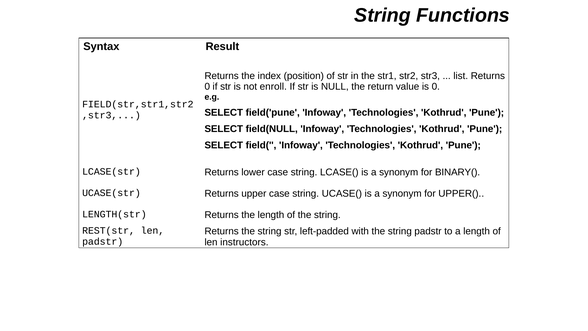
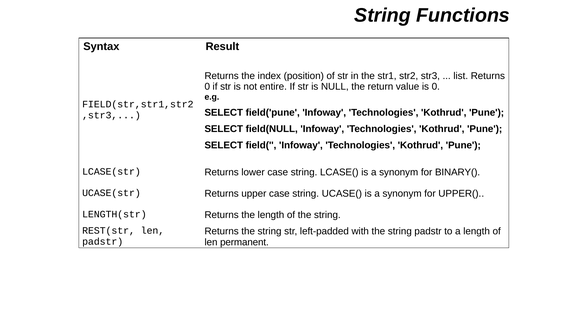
enroll: enroll -> entire
instructors: instructors -> permanent
